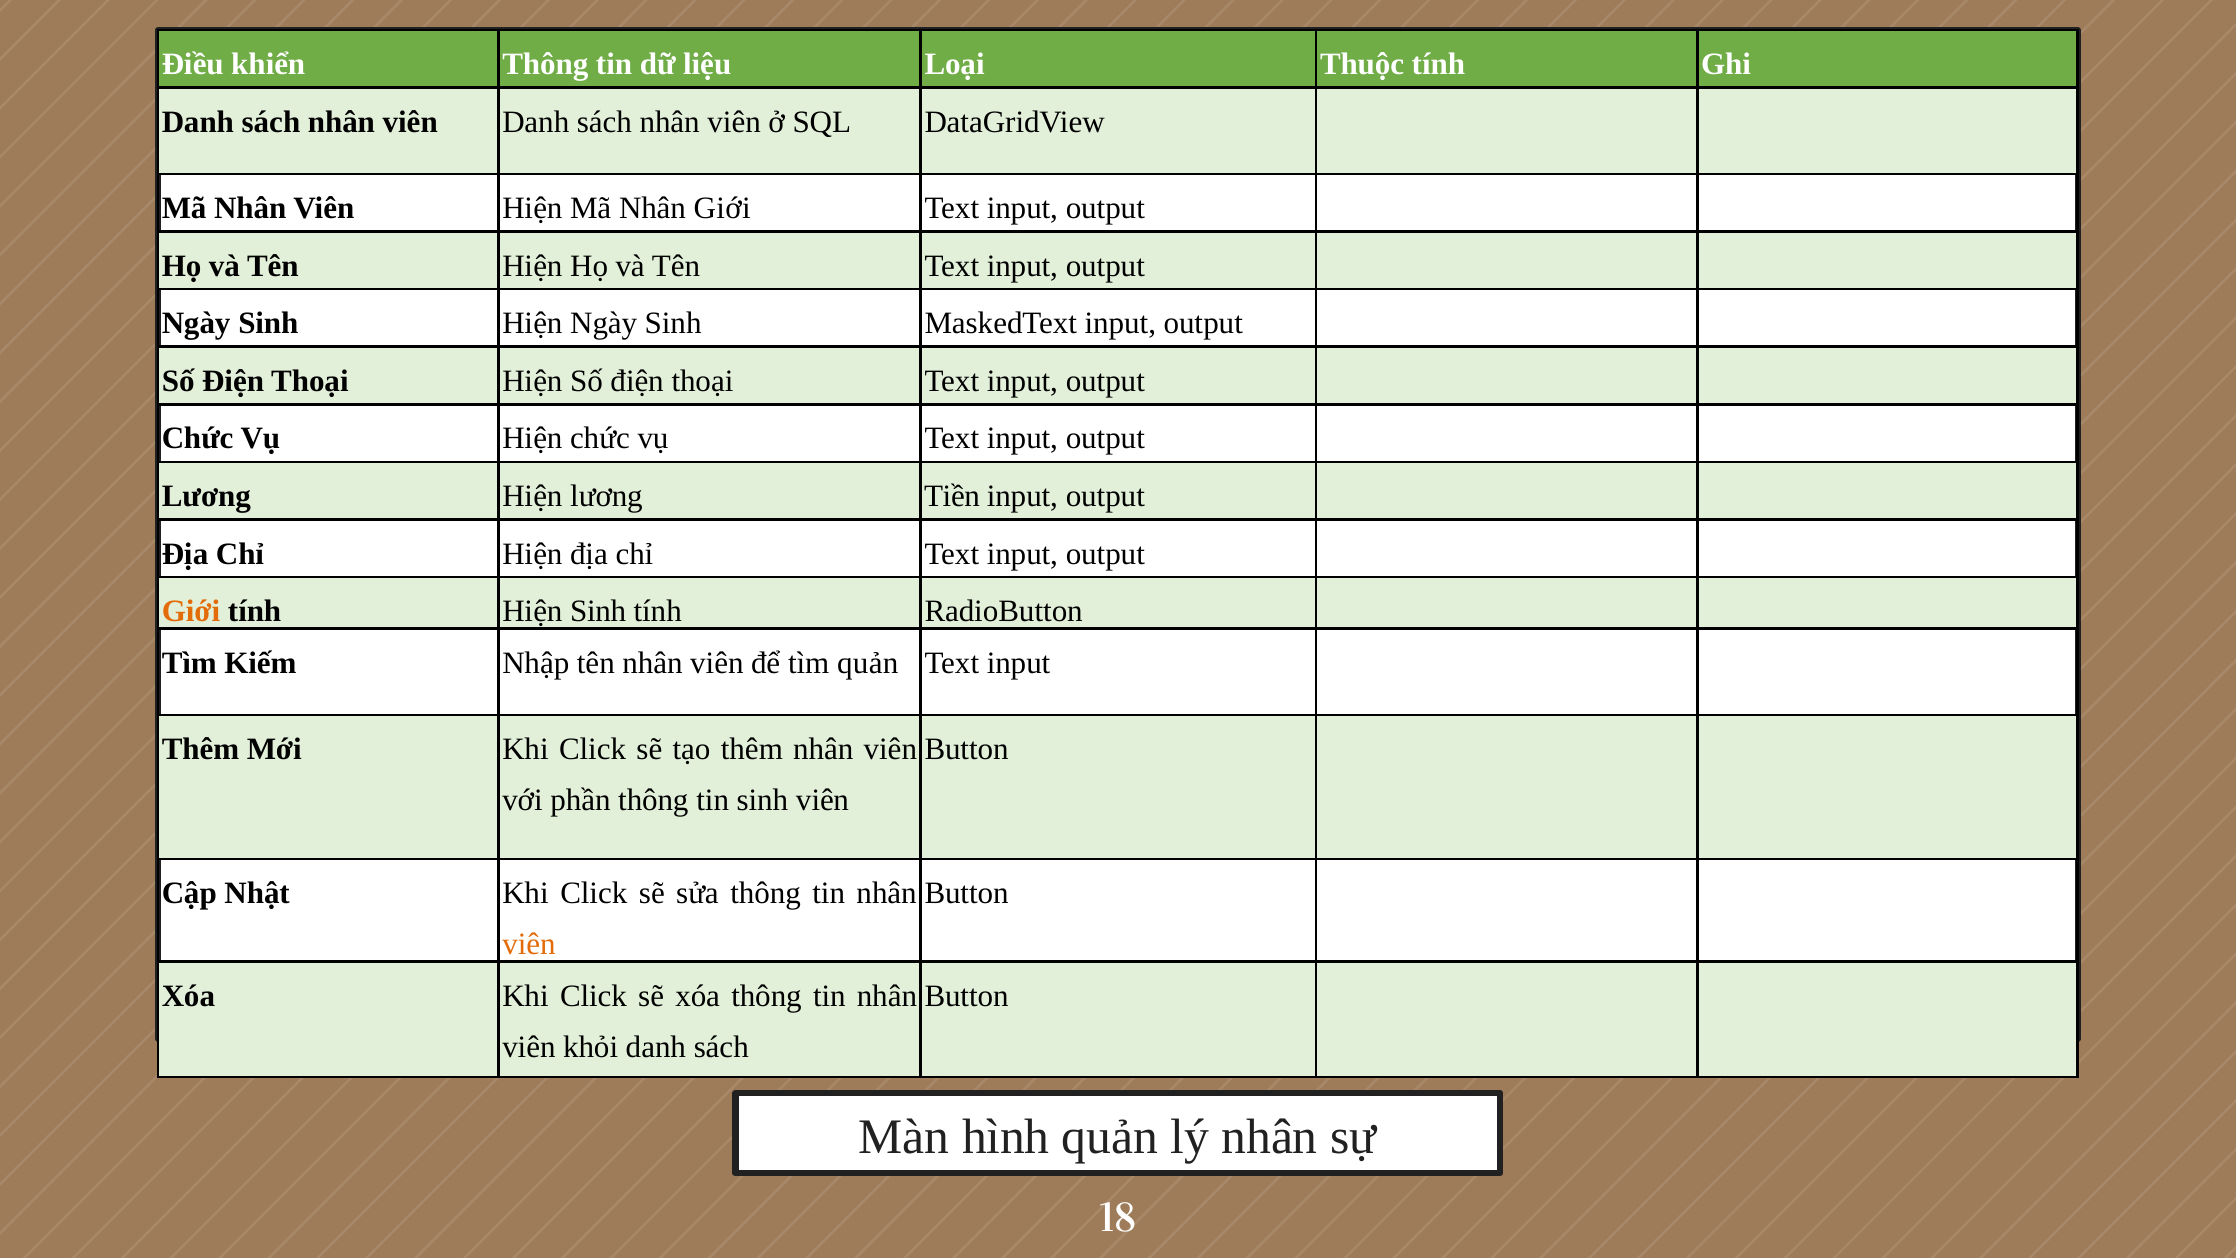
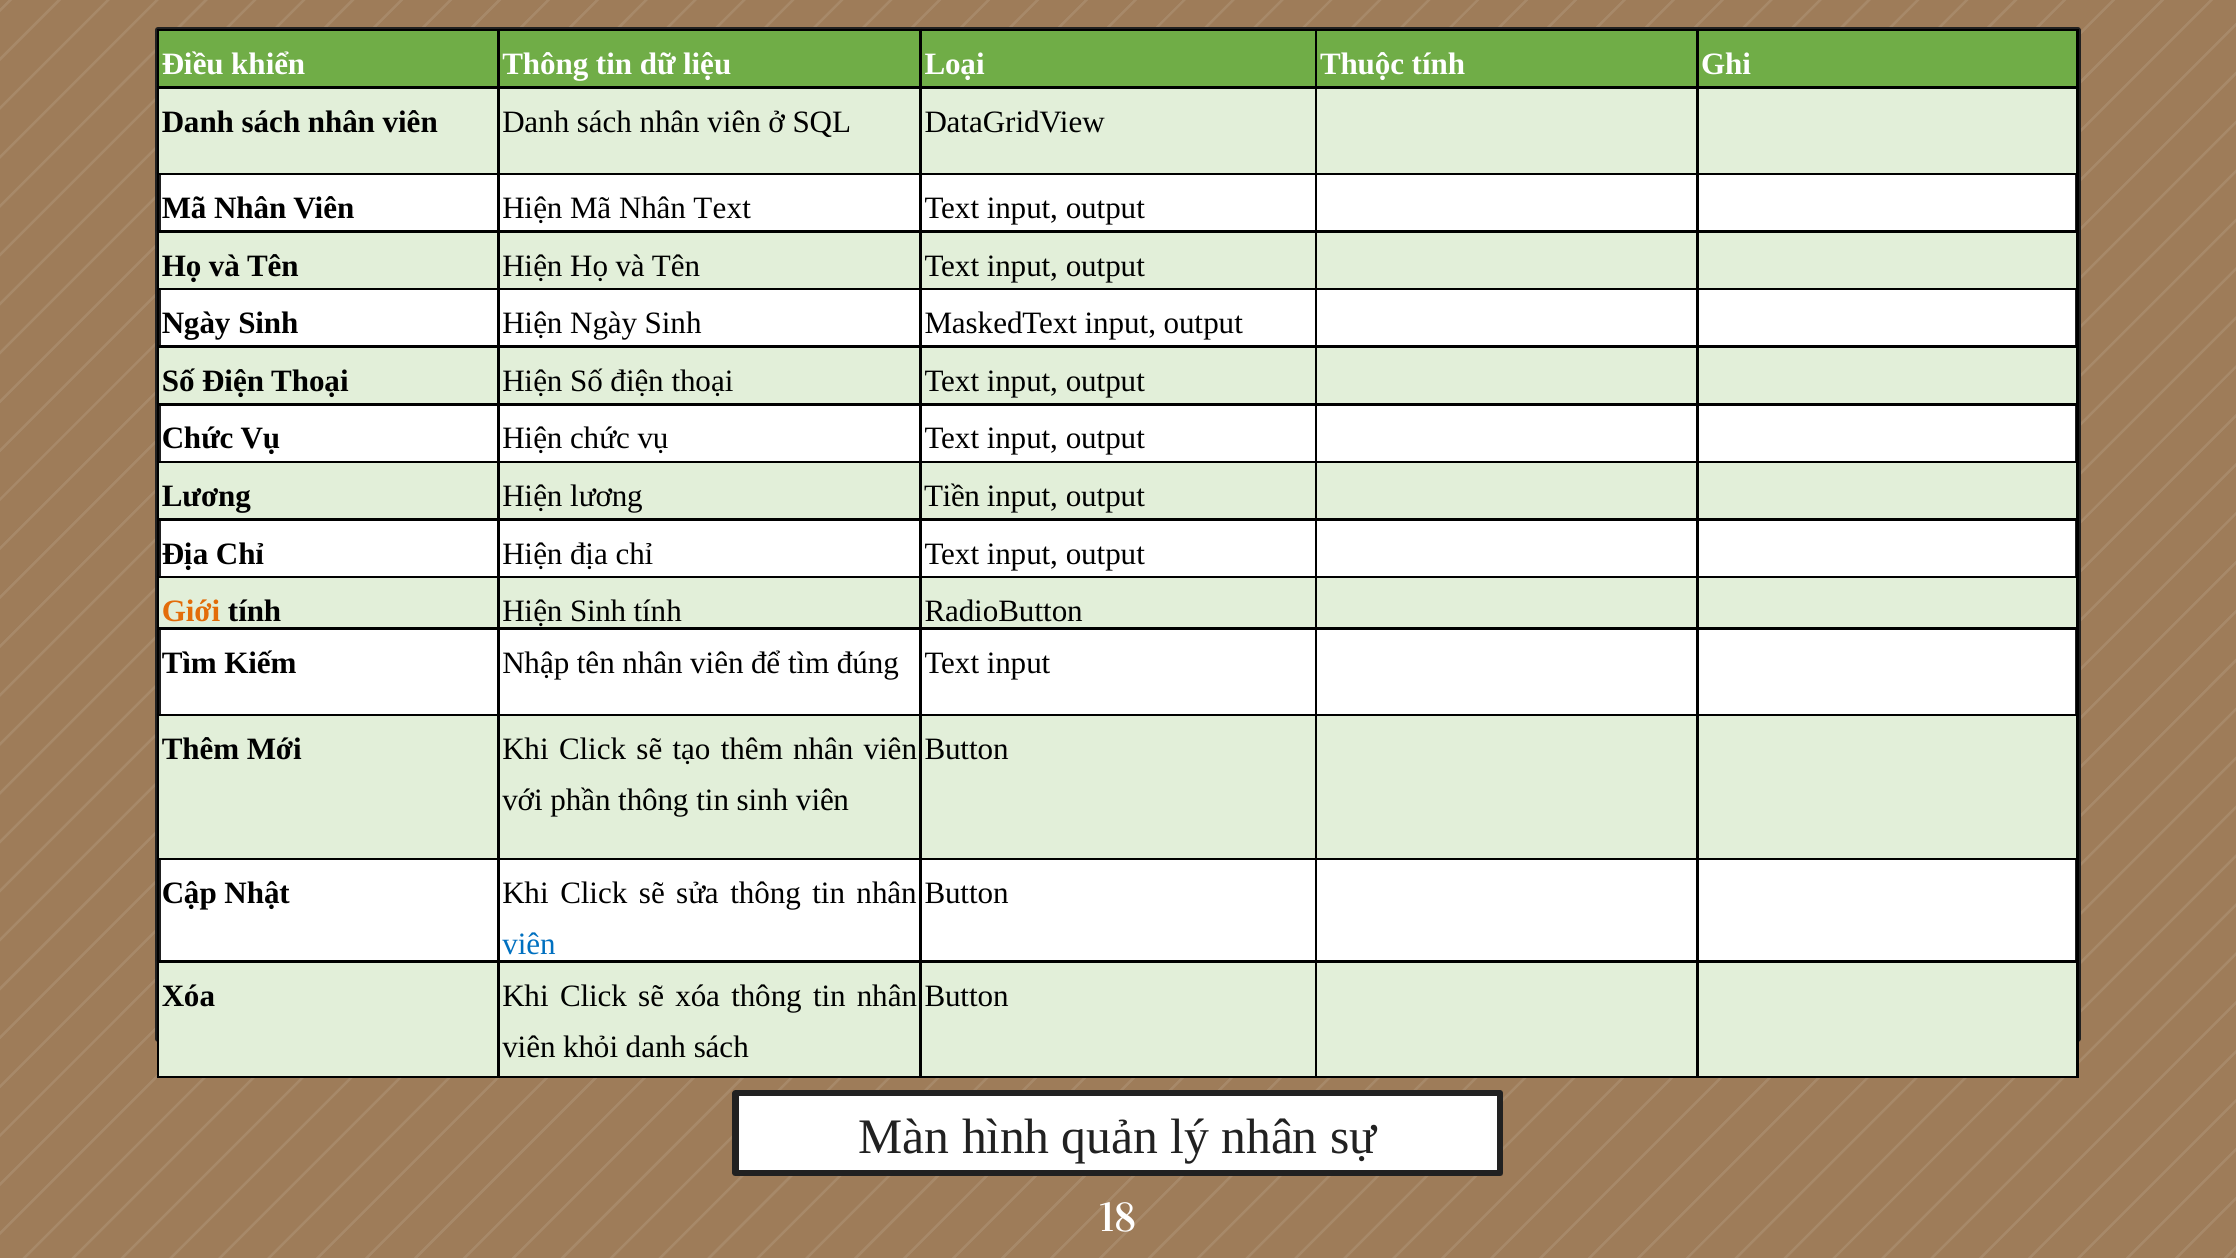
Nhân Giới: Giới -> Text
tìm quản: quản -> đúng
viên at (529, 945) colour: orange -> blue
